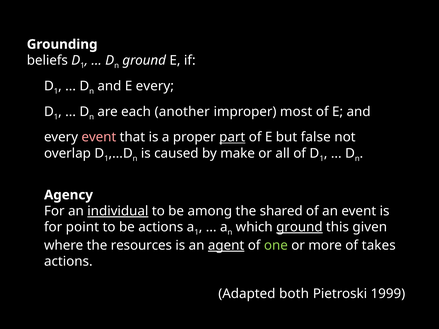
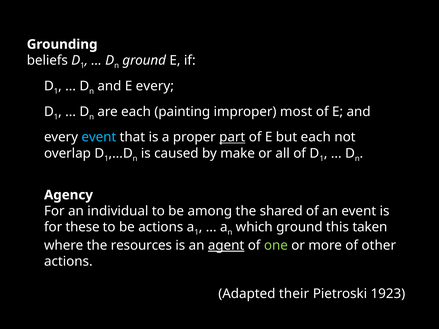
another: another -> painting
event at (99, 137) colour: pink -> light blue
but false: false -> each
individual underline: present -> none
point: point -> these
ground at (299, 227) underline: present -> none
given: given -> taken
takes: takes -> other
both: both -> their
1999: 1999 -> 1923
